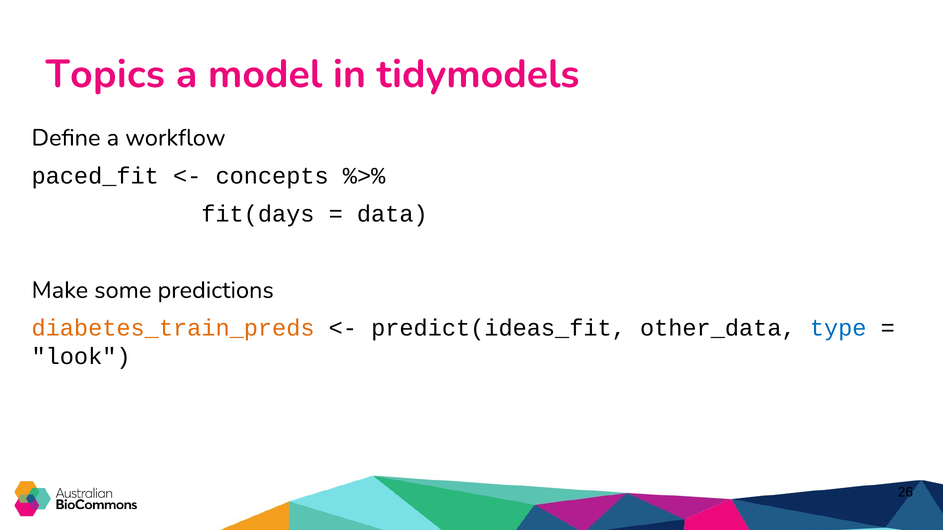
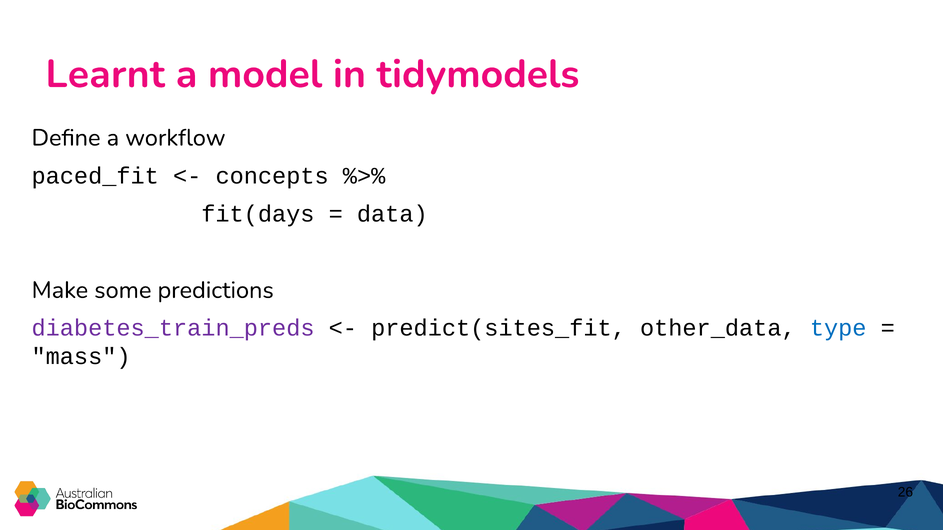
Topics: Topics -> Learnt
diabetes_train_preds colour: orange -> purple
predict(ideas_fit: predict(ideas_fit -> predict(sites_fit
look: look -> mass
